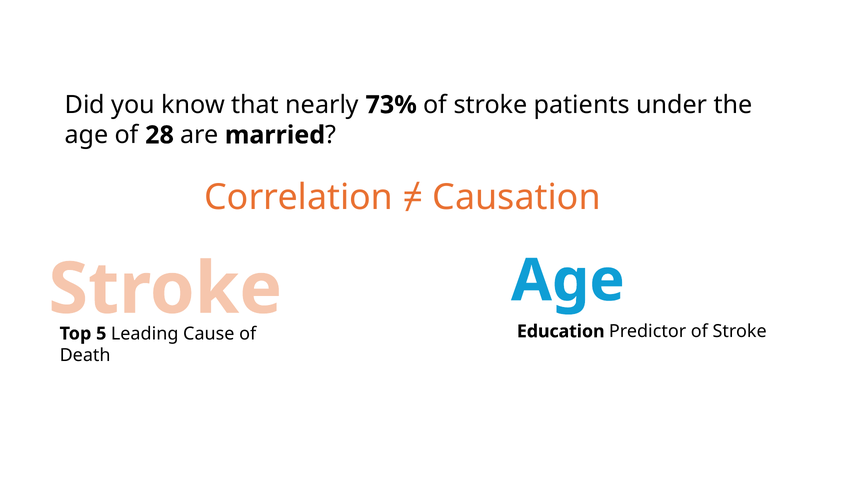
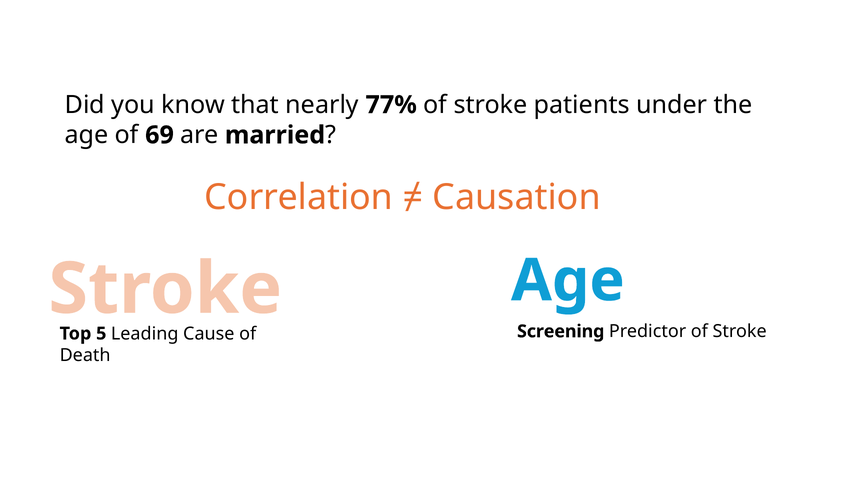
73%: 73% -> 77%
28: 28 -> 69
Education: Education -> Screening
